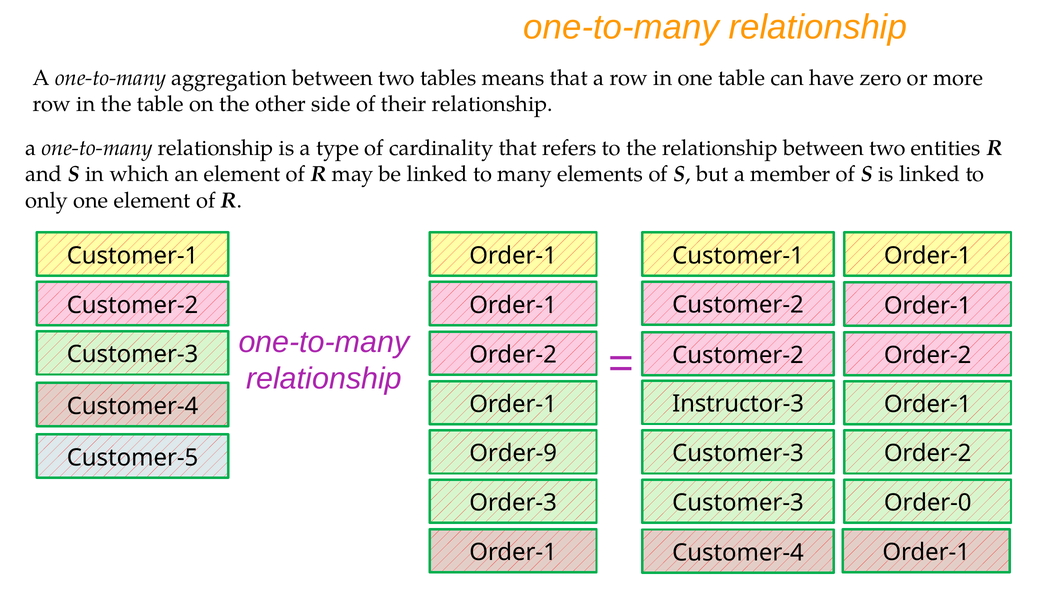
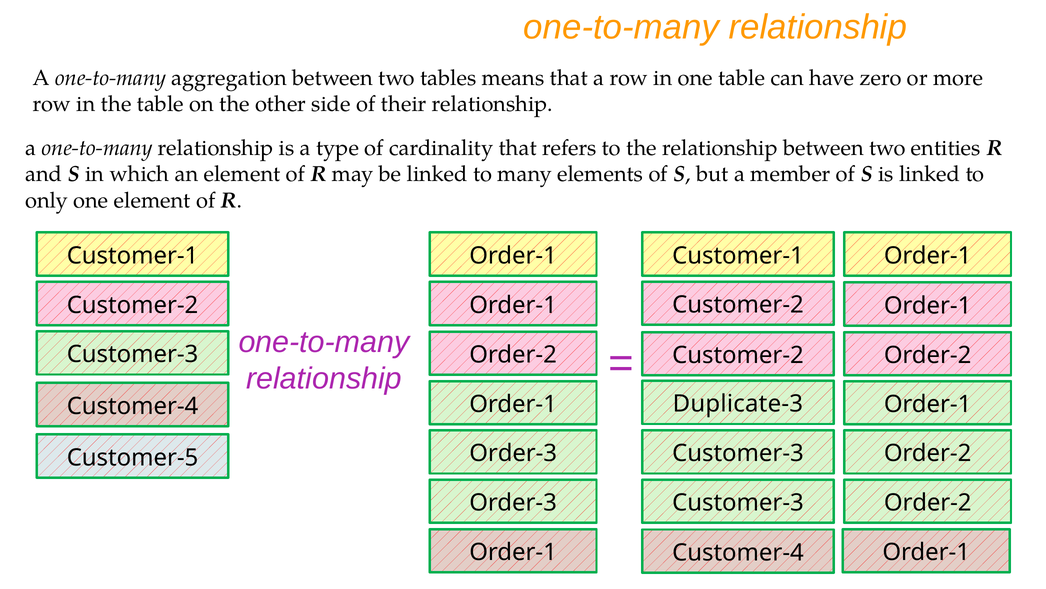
Instructor-3: Instructor-3 -> Duplicate-3
Order-9 at (513, 453): Order-9 -> Order-3
Order-0 at (928, 502): Order-0 -> Order-2
